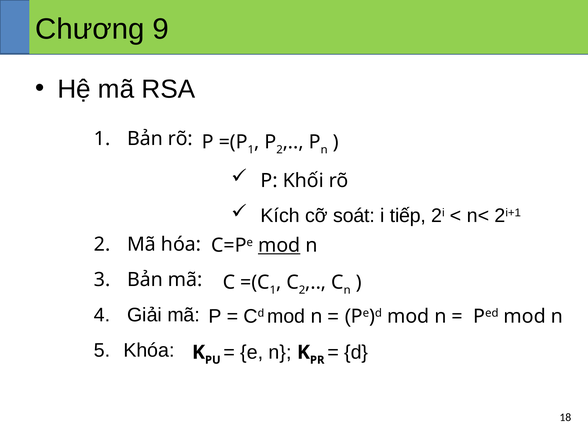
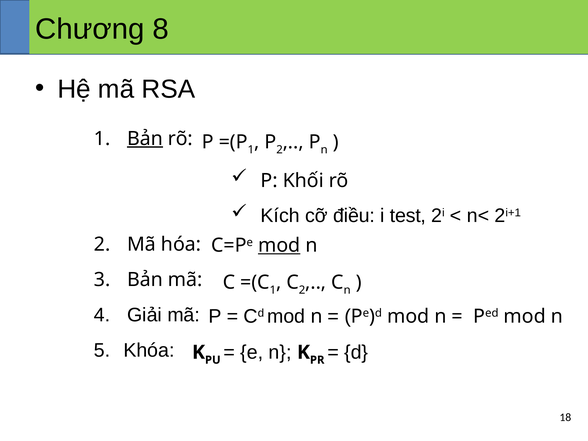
9: 9 -> 8
Bản at (145, 139) underline: none -> present
soát: soát -> điều
tiếp: tiếp -> test
